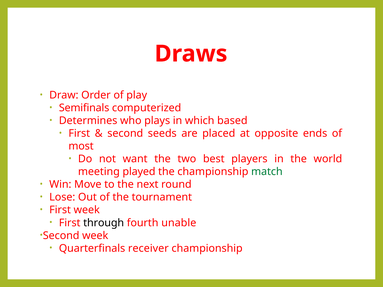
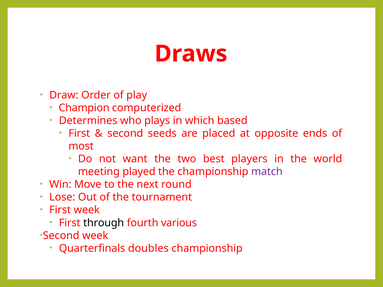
Semifinals: Semifinals -> Champion
match colour: green -> purple
unable: unable -> various
receiver: receiver -> doubles
